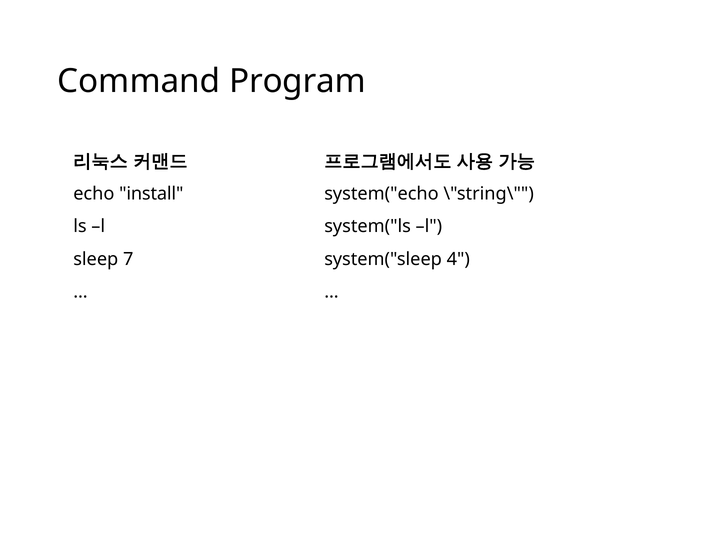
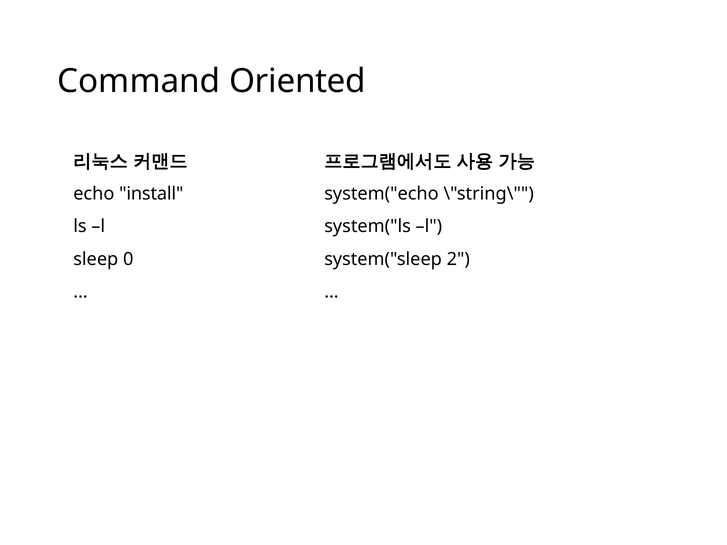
Program: Program -> Oriented
7: 7 -> 0
4: 4 -> 2
